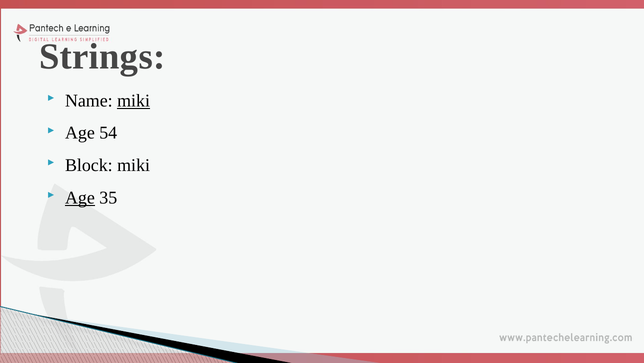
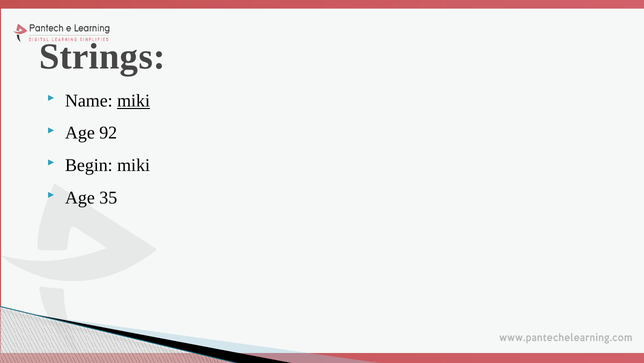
54: 54 -> 92
Block: Block -> Begin
Age at (80, 197) underline: present -> none
